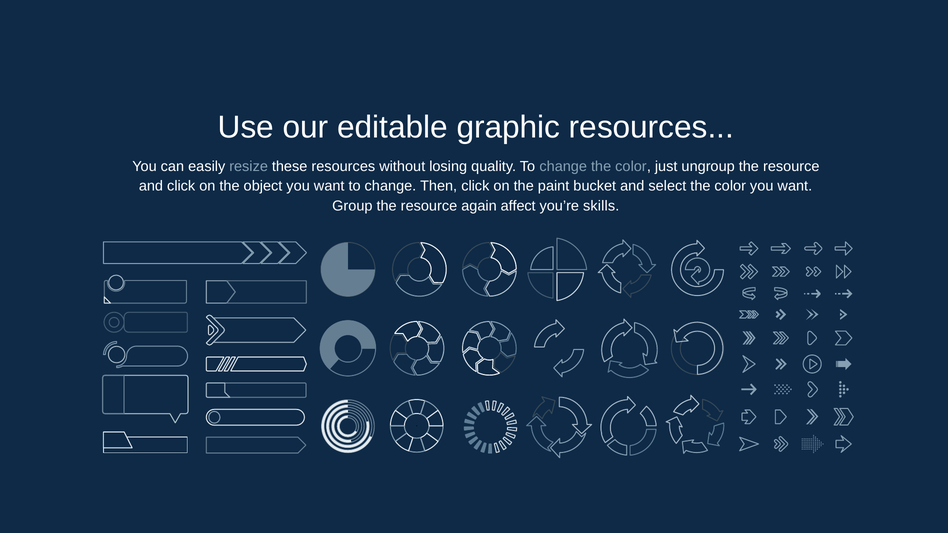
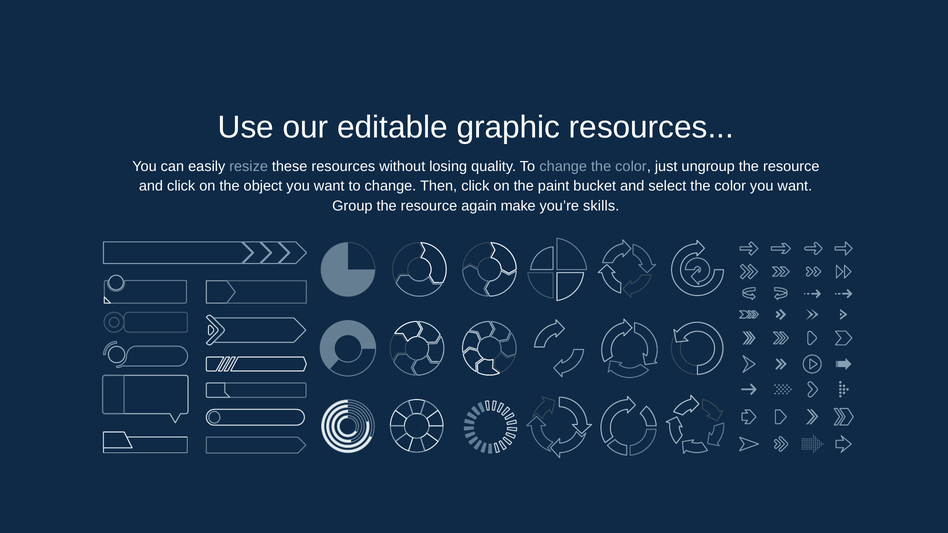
affect: affect -> make
